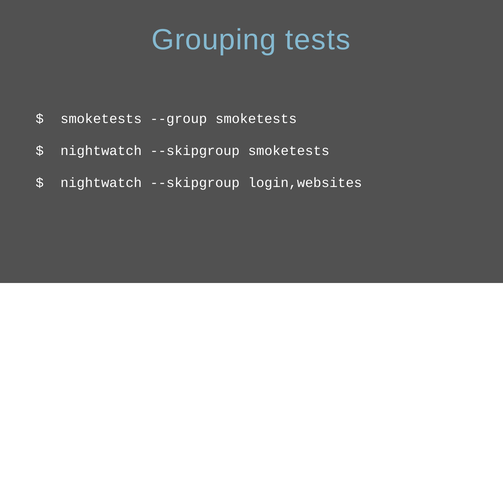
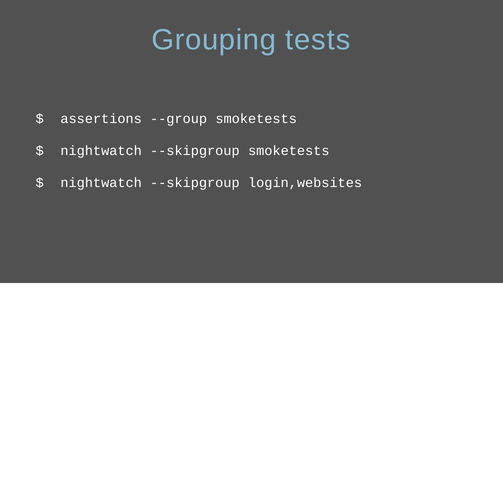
smoketests at (101, 119): smoketests -> assertions
